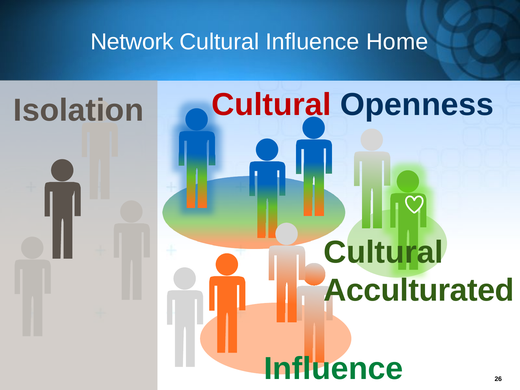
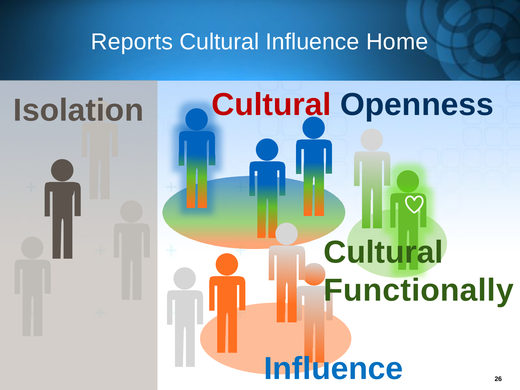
Network: Network -> Reports
Acculturated: Acculturated -> Functionally
Influence at (333, 369) colour: green -> blue
